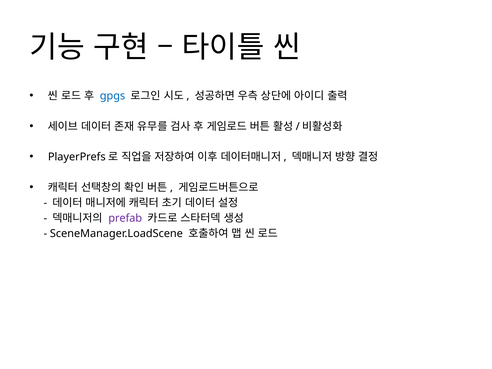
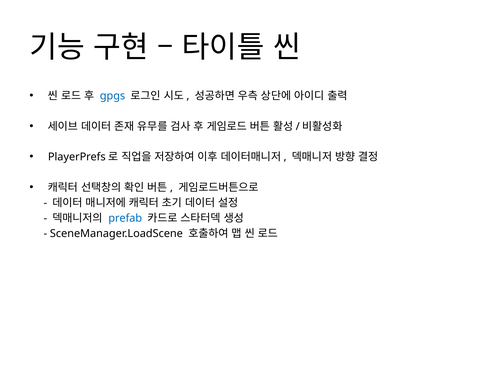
prefab colour: purple -> blue
